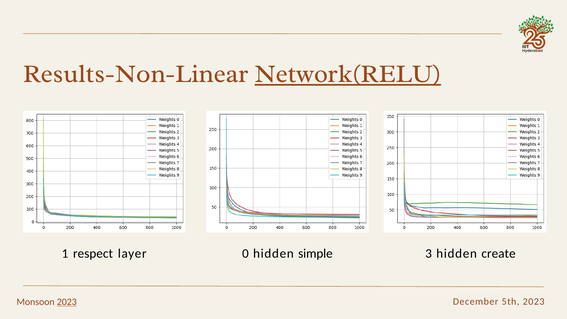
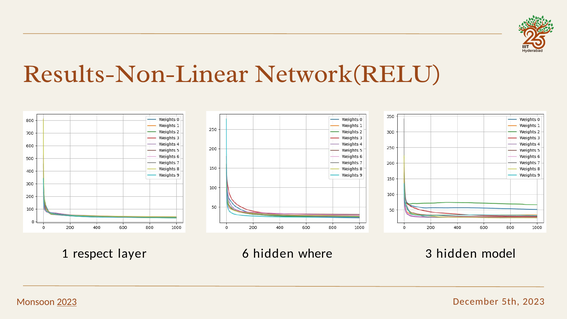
Network(RELU underline: present -> none
0: 0 -> 6
simple: simple -> where
create: create -> model
